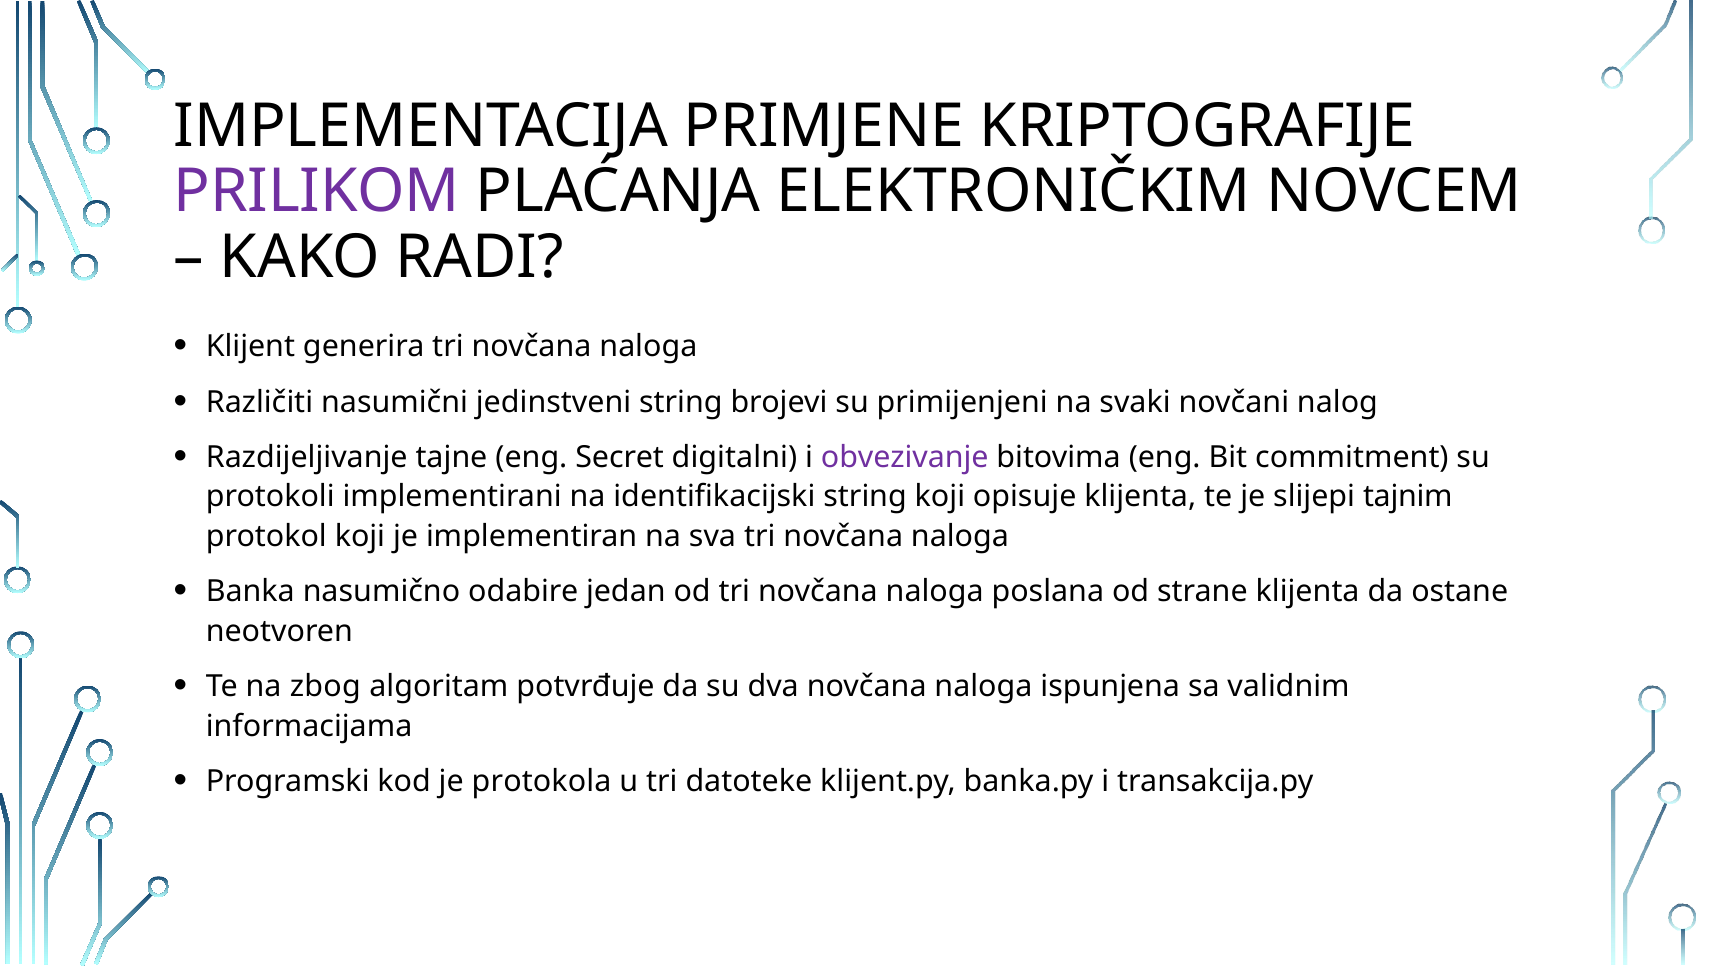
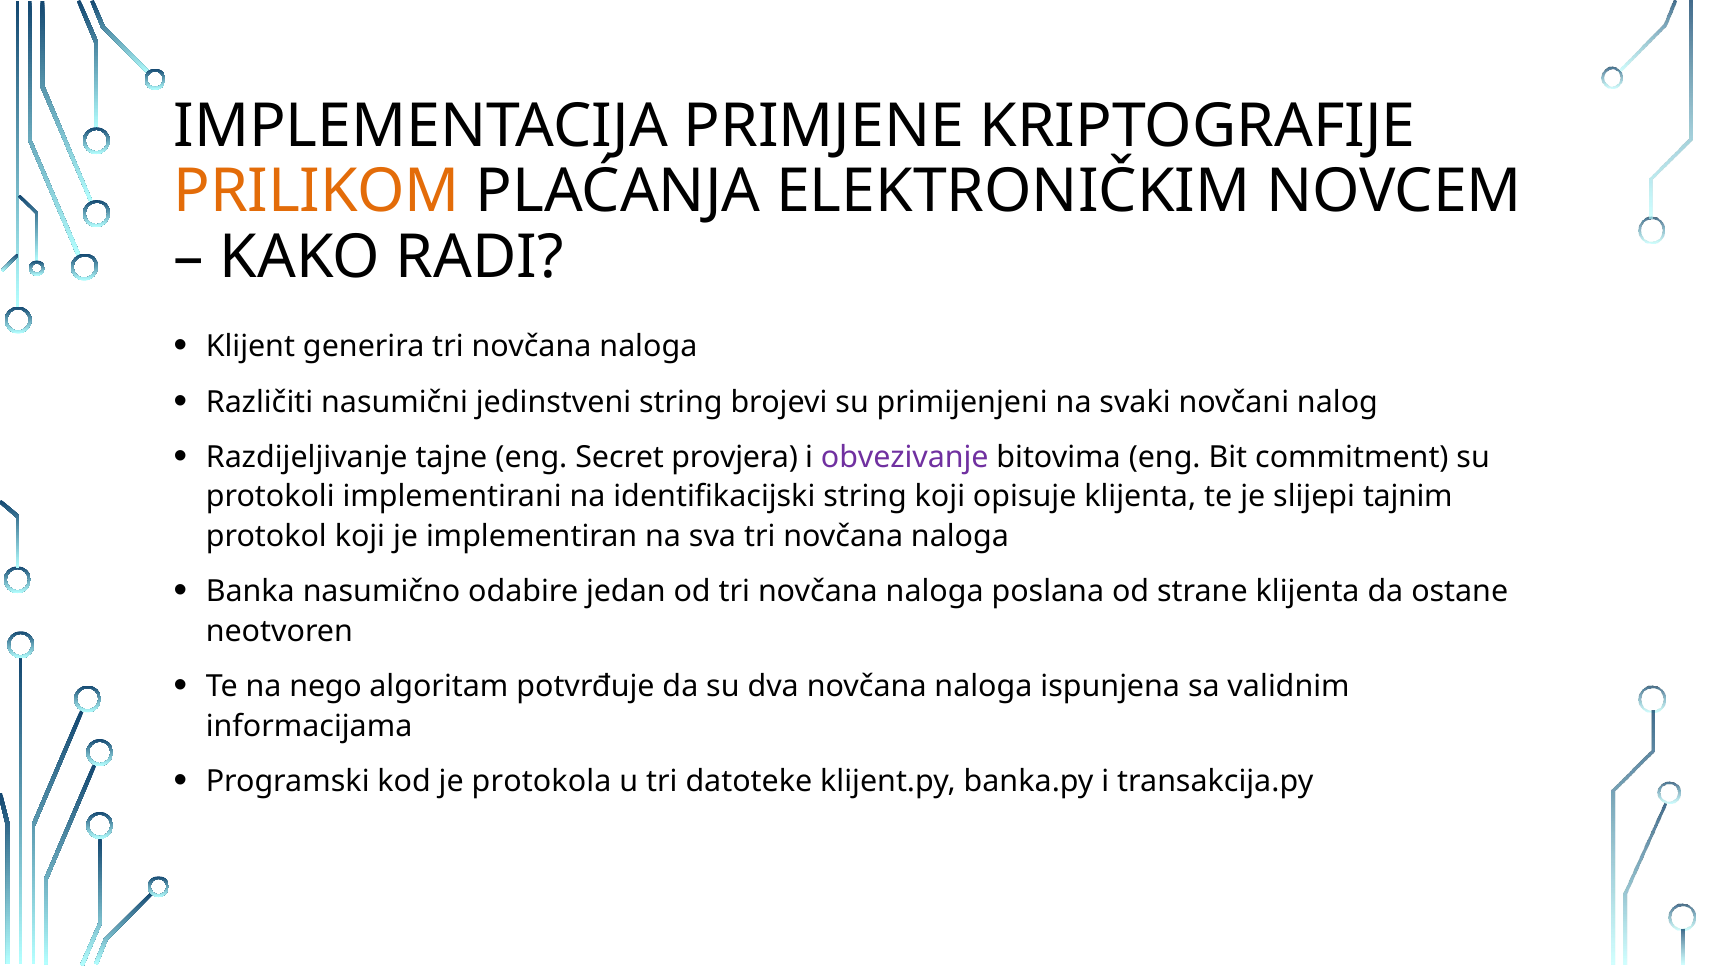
PRILIKOM colour: purple -> orange
digitalni: digitalni -> provjera
zbog: zbog -> nego
